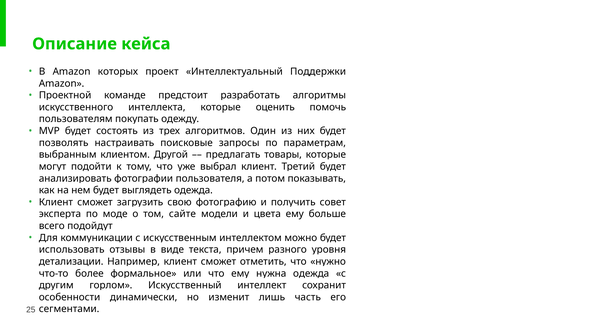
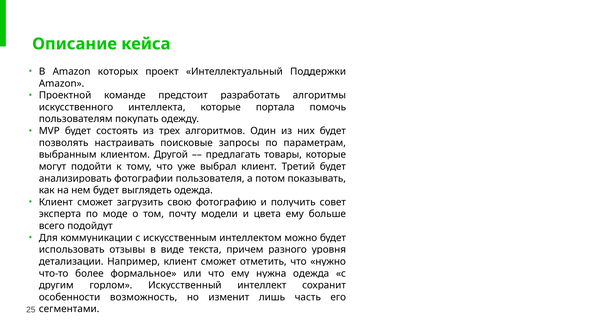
оценить: оценить -> портала
сайте: сайте -> почту
динамически: динамически -> возможность
